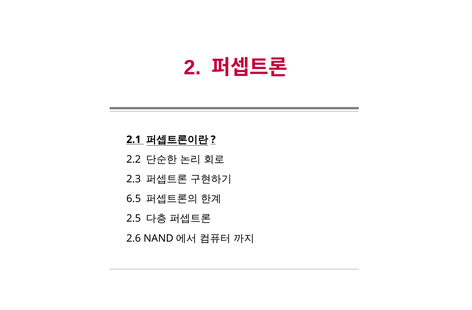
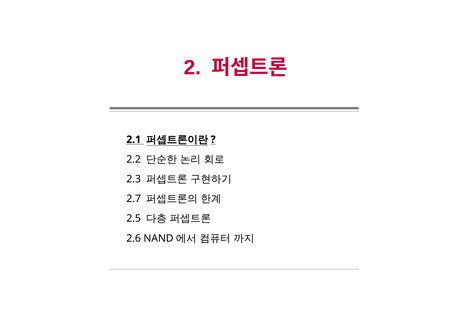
6.5: 6.5 -> 2.7
